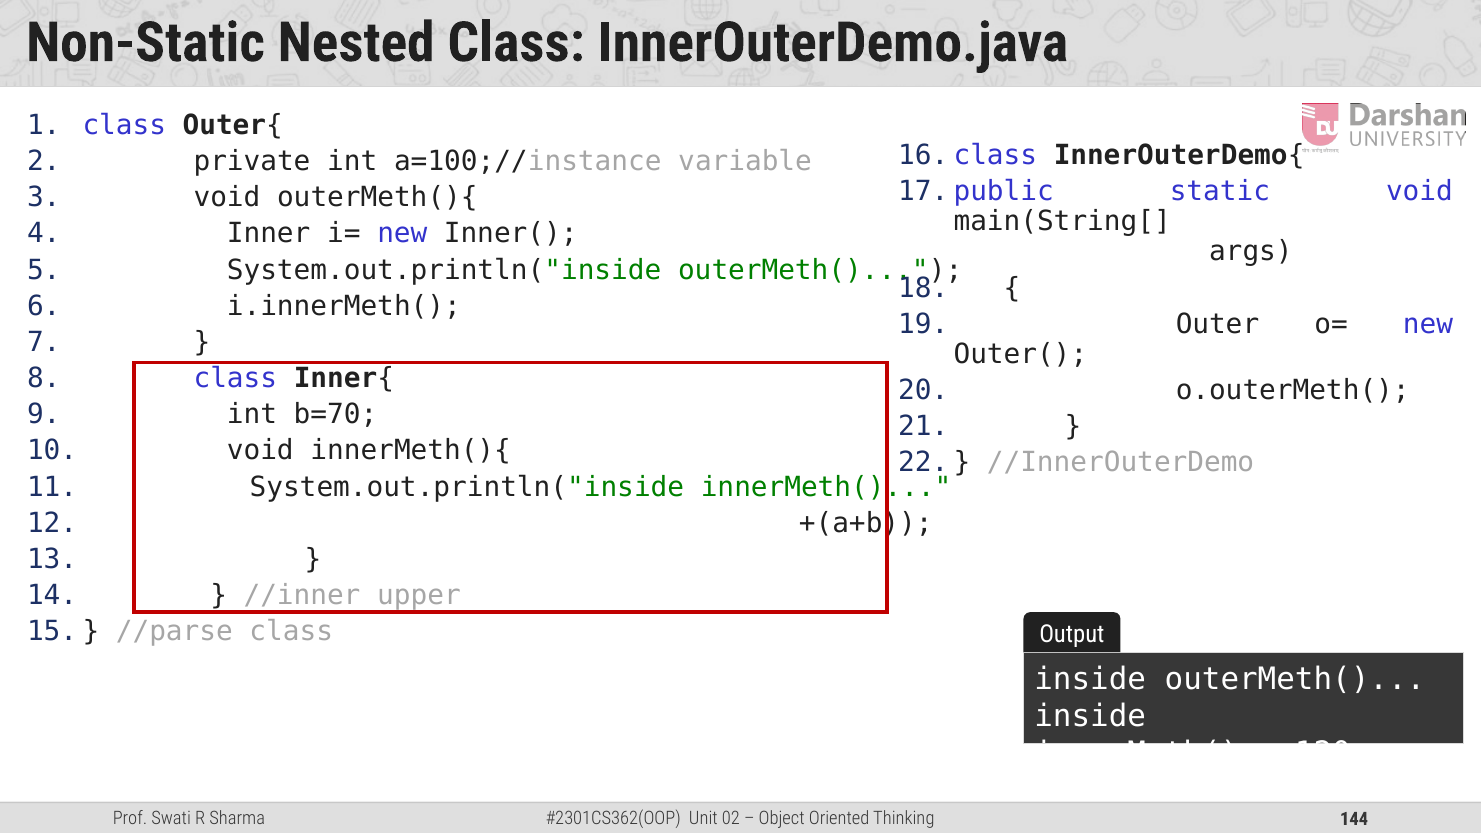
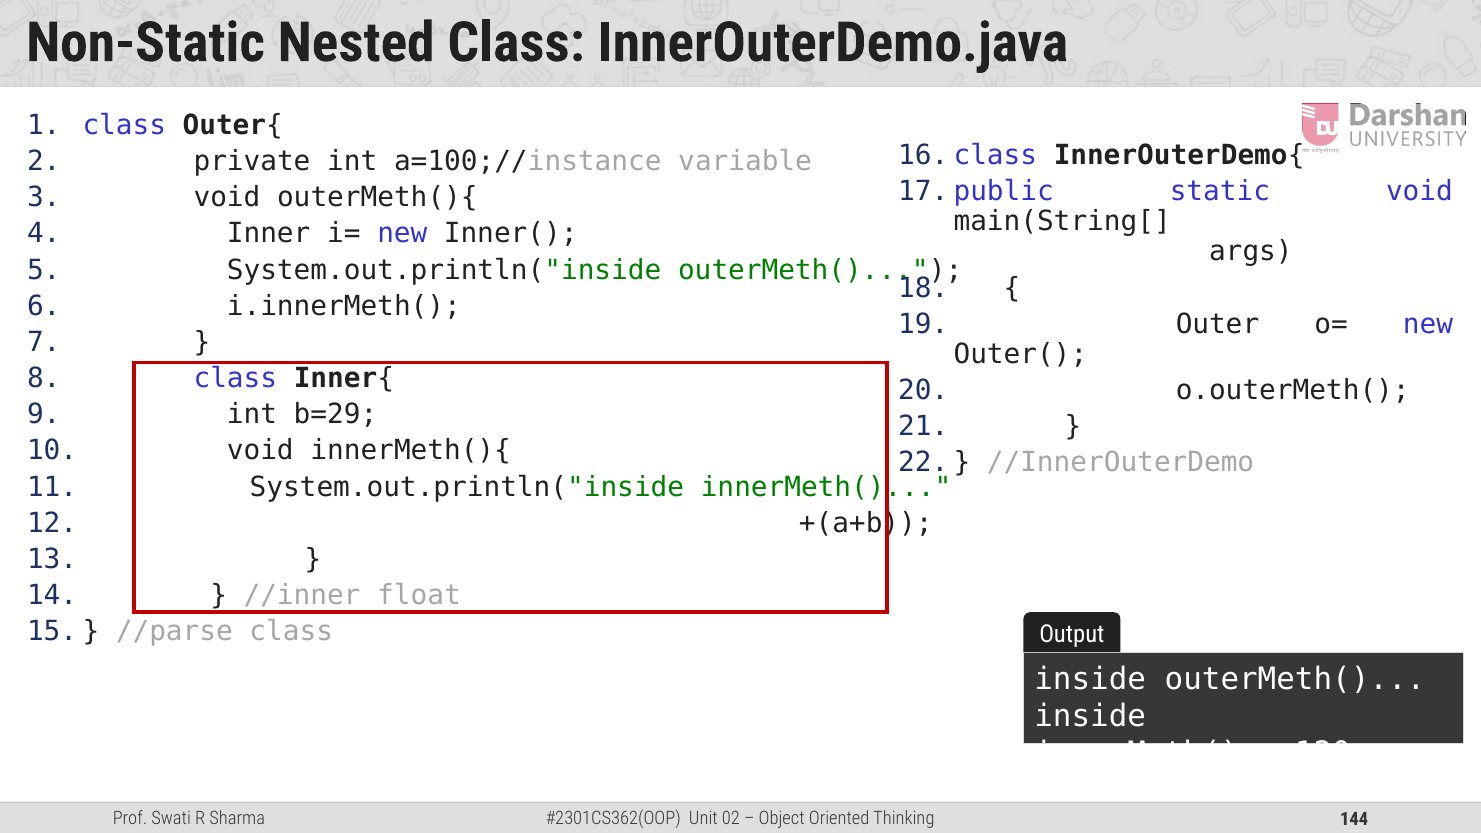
b=70: b=70 -> b=29
upper: upper -> float
